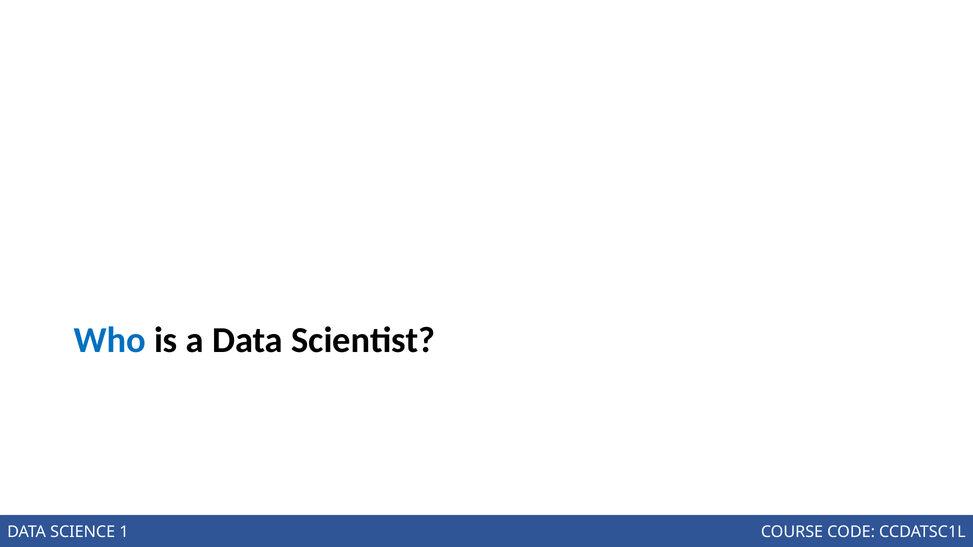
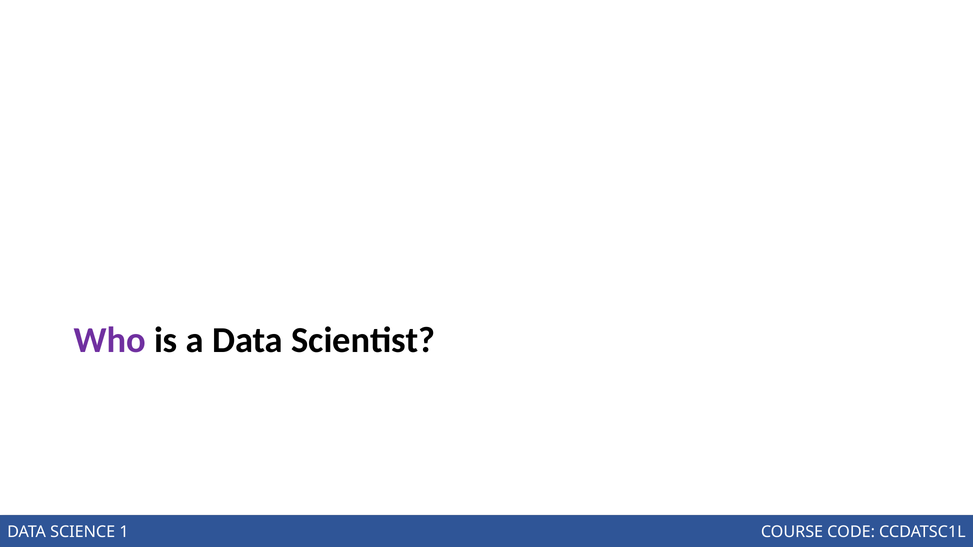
Who colour: blue -> purple
